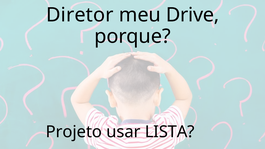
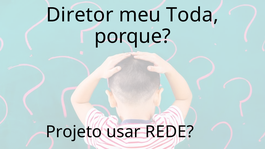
Drive: Drive -> Toda
LISTA: LISTA -> REDE
